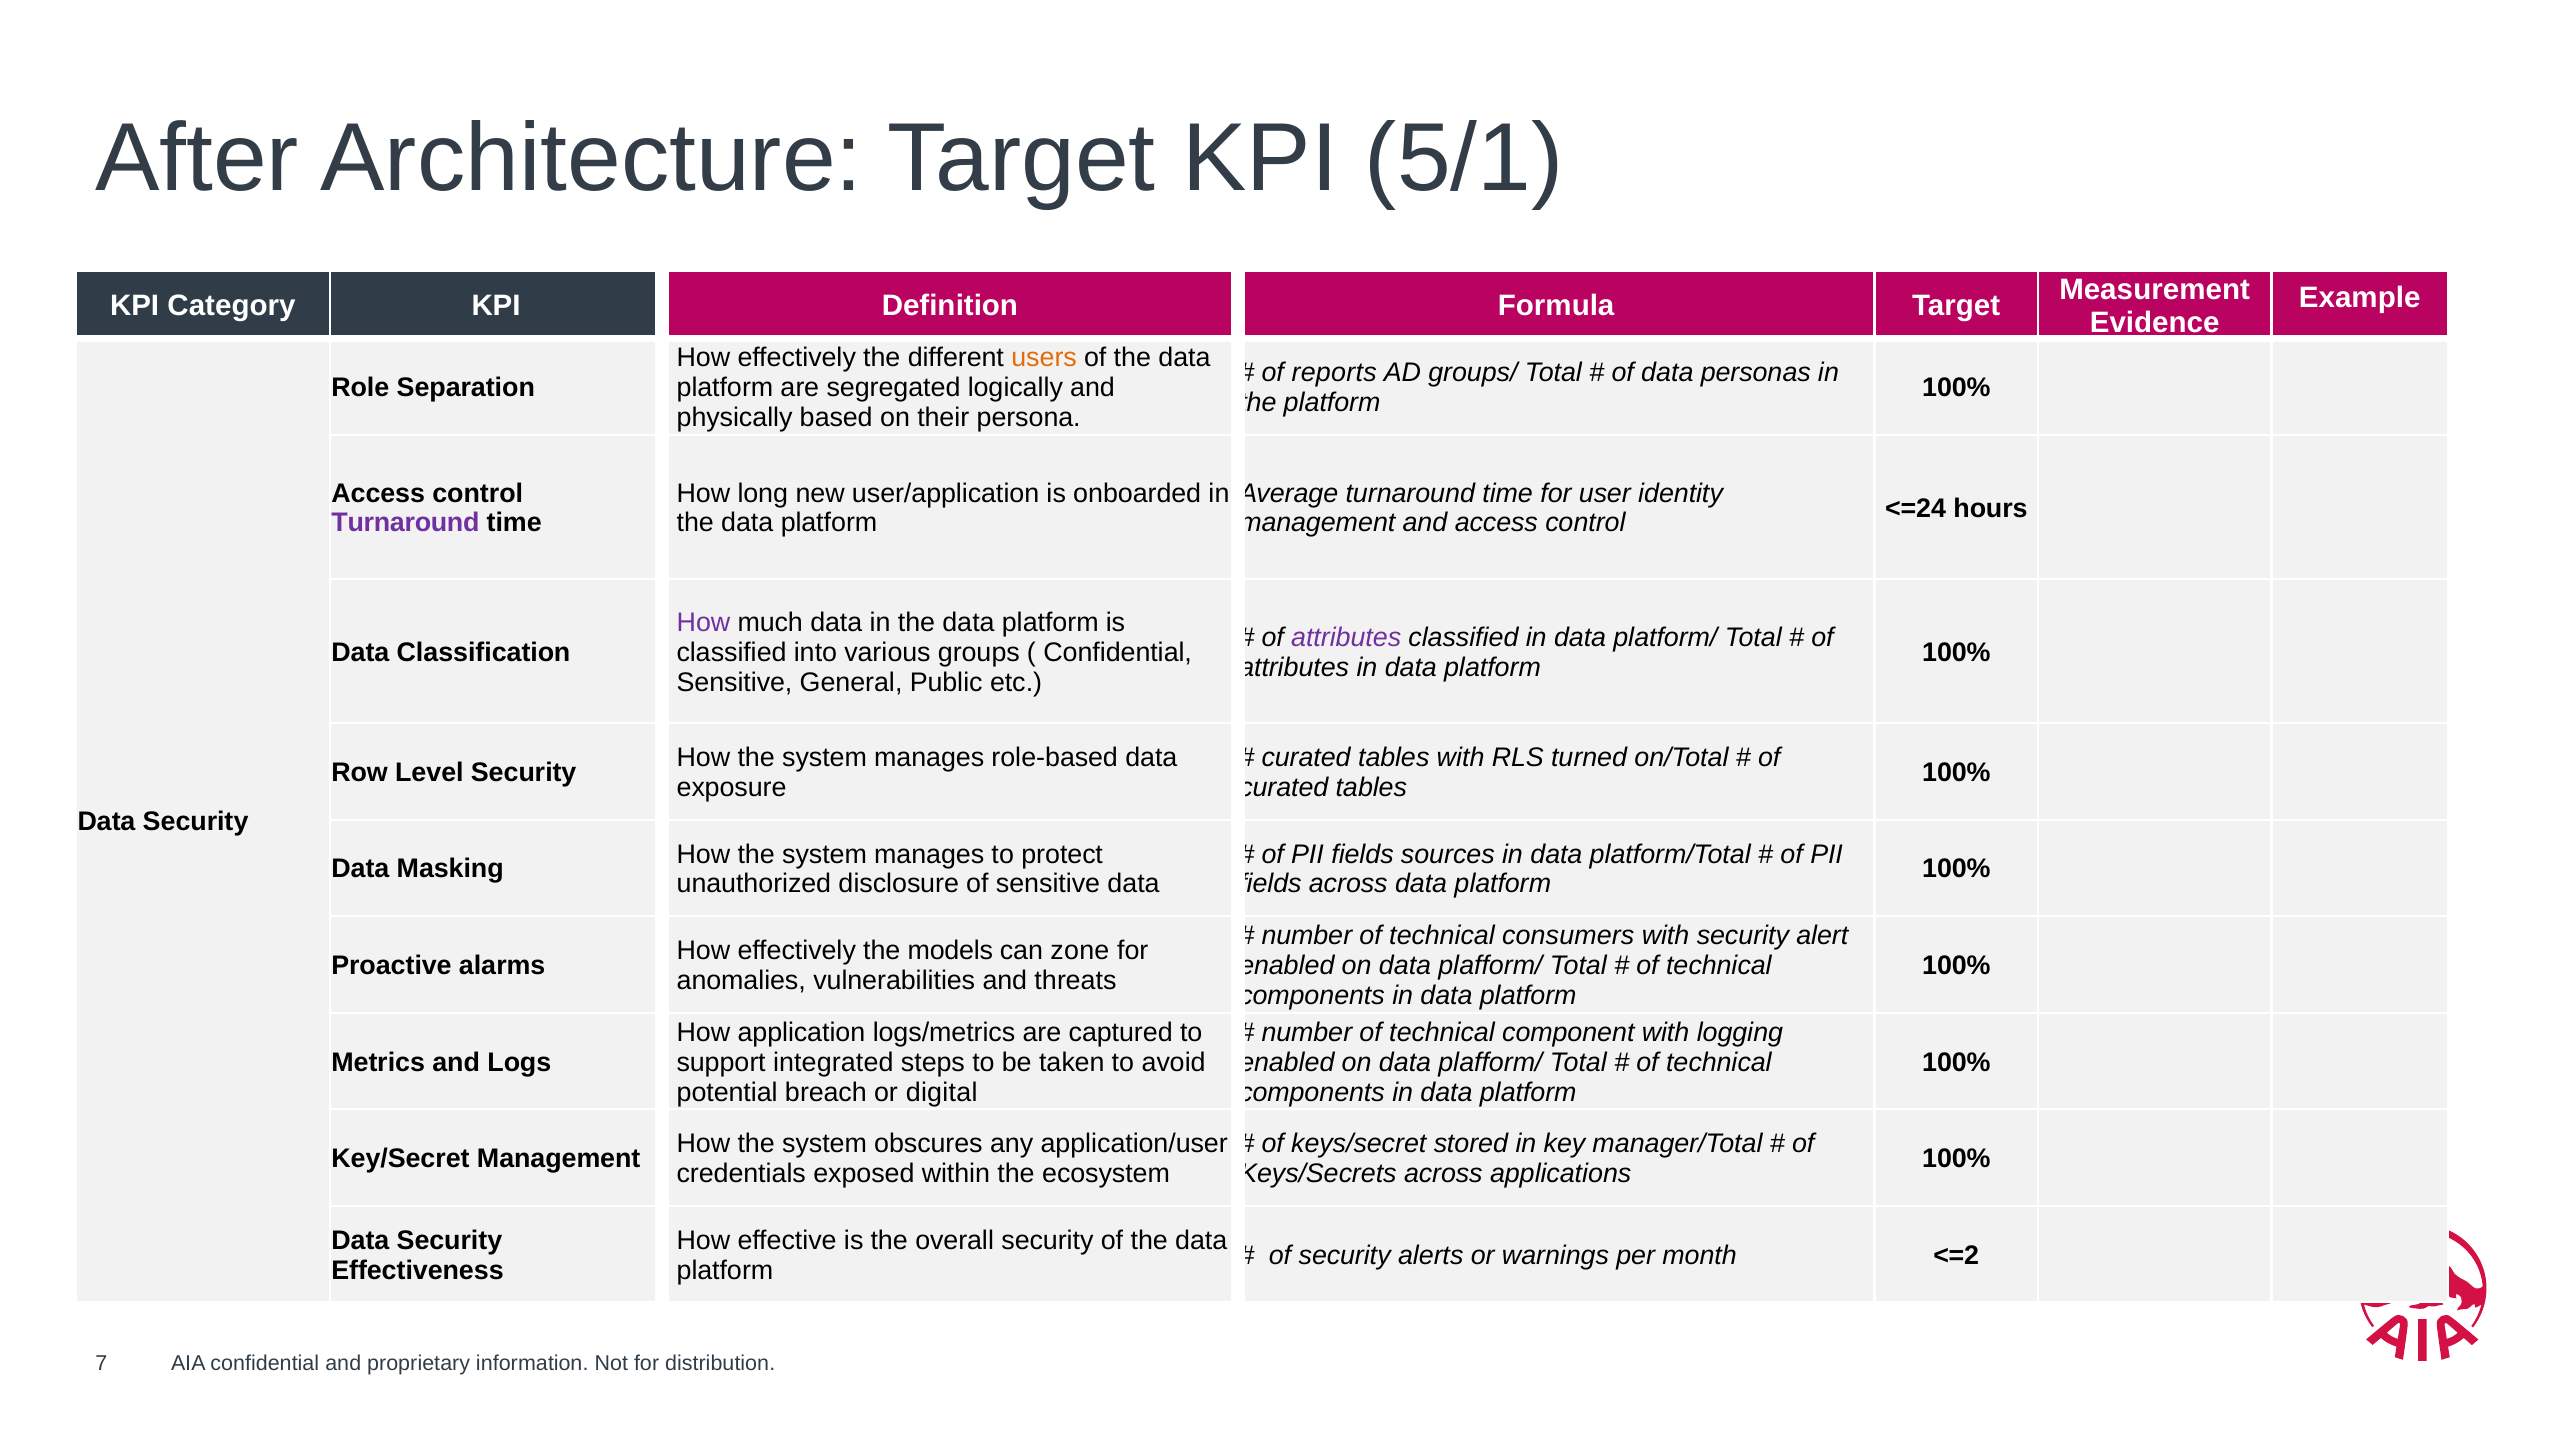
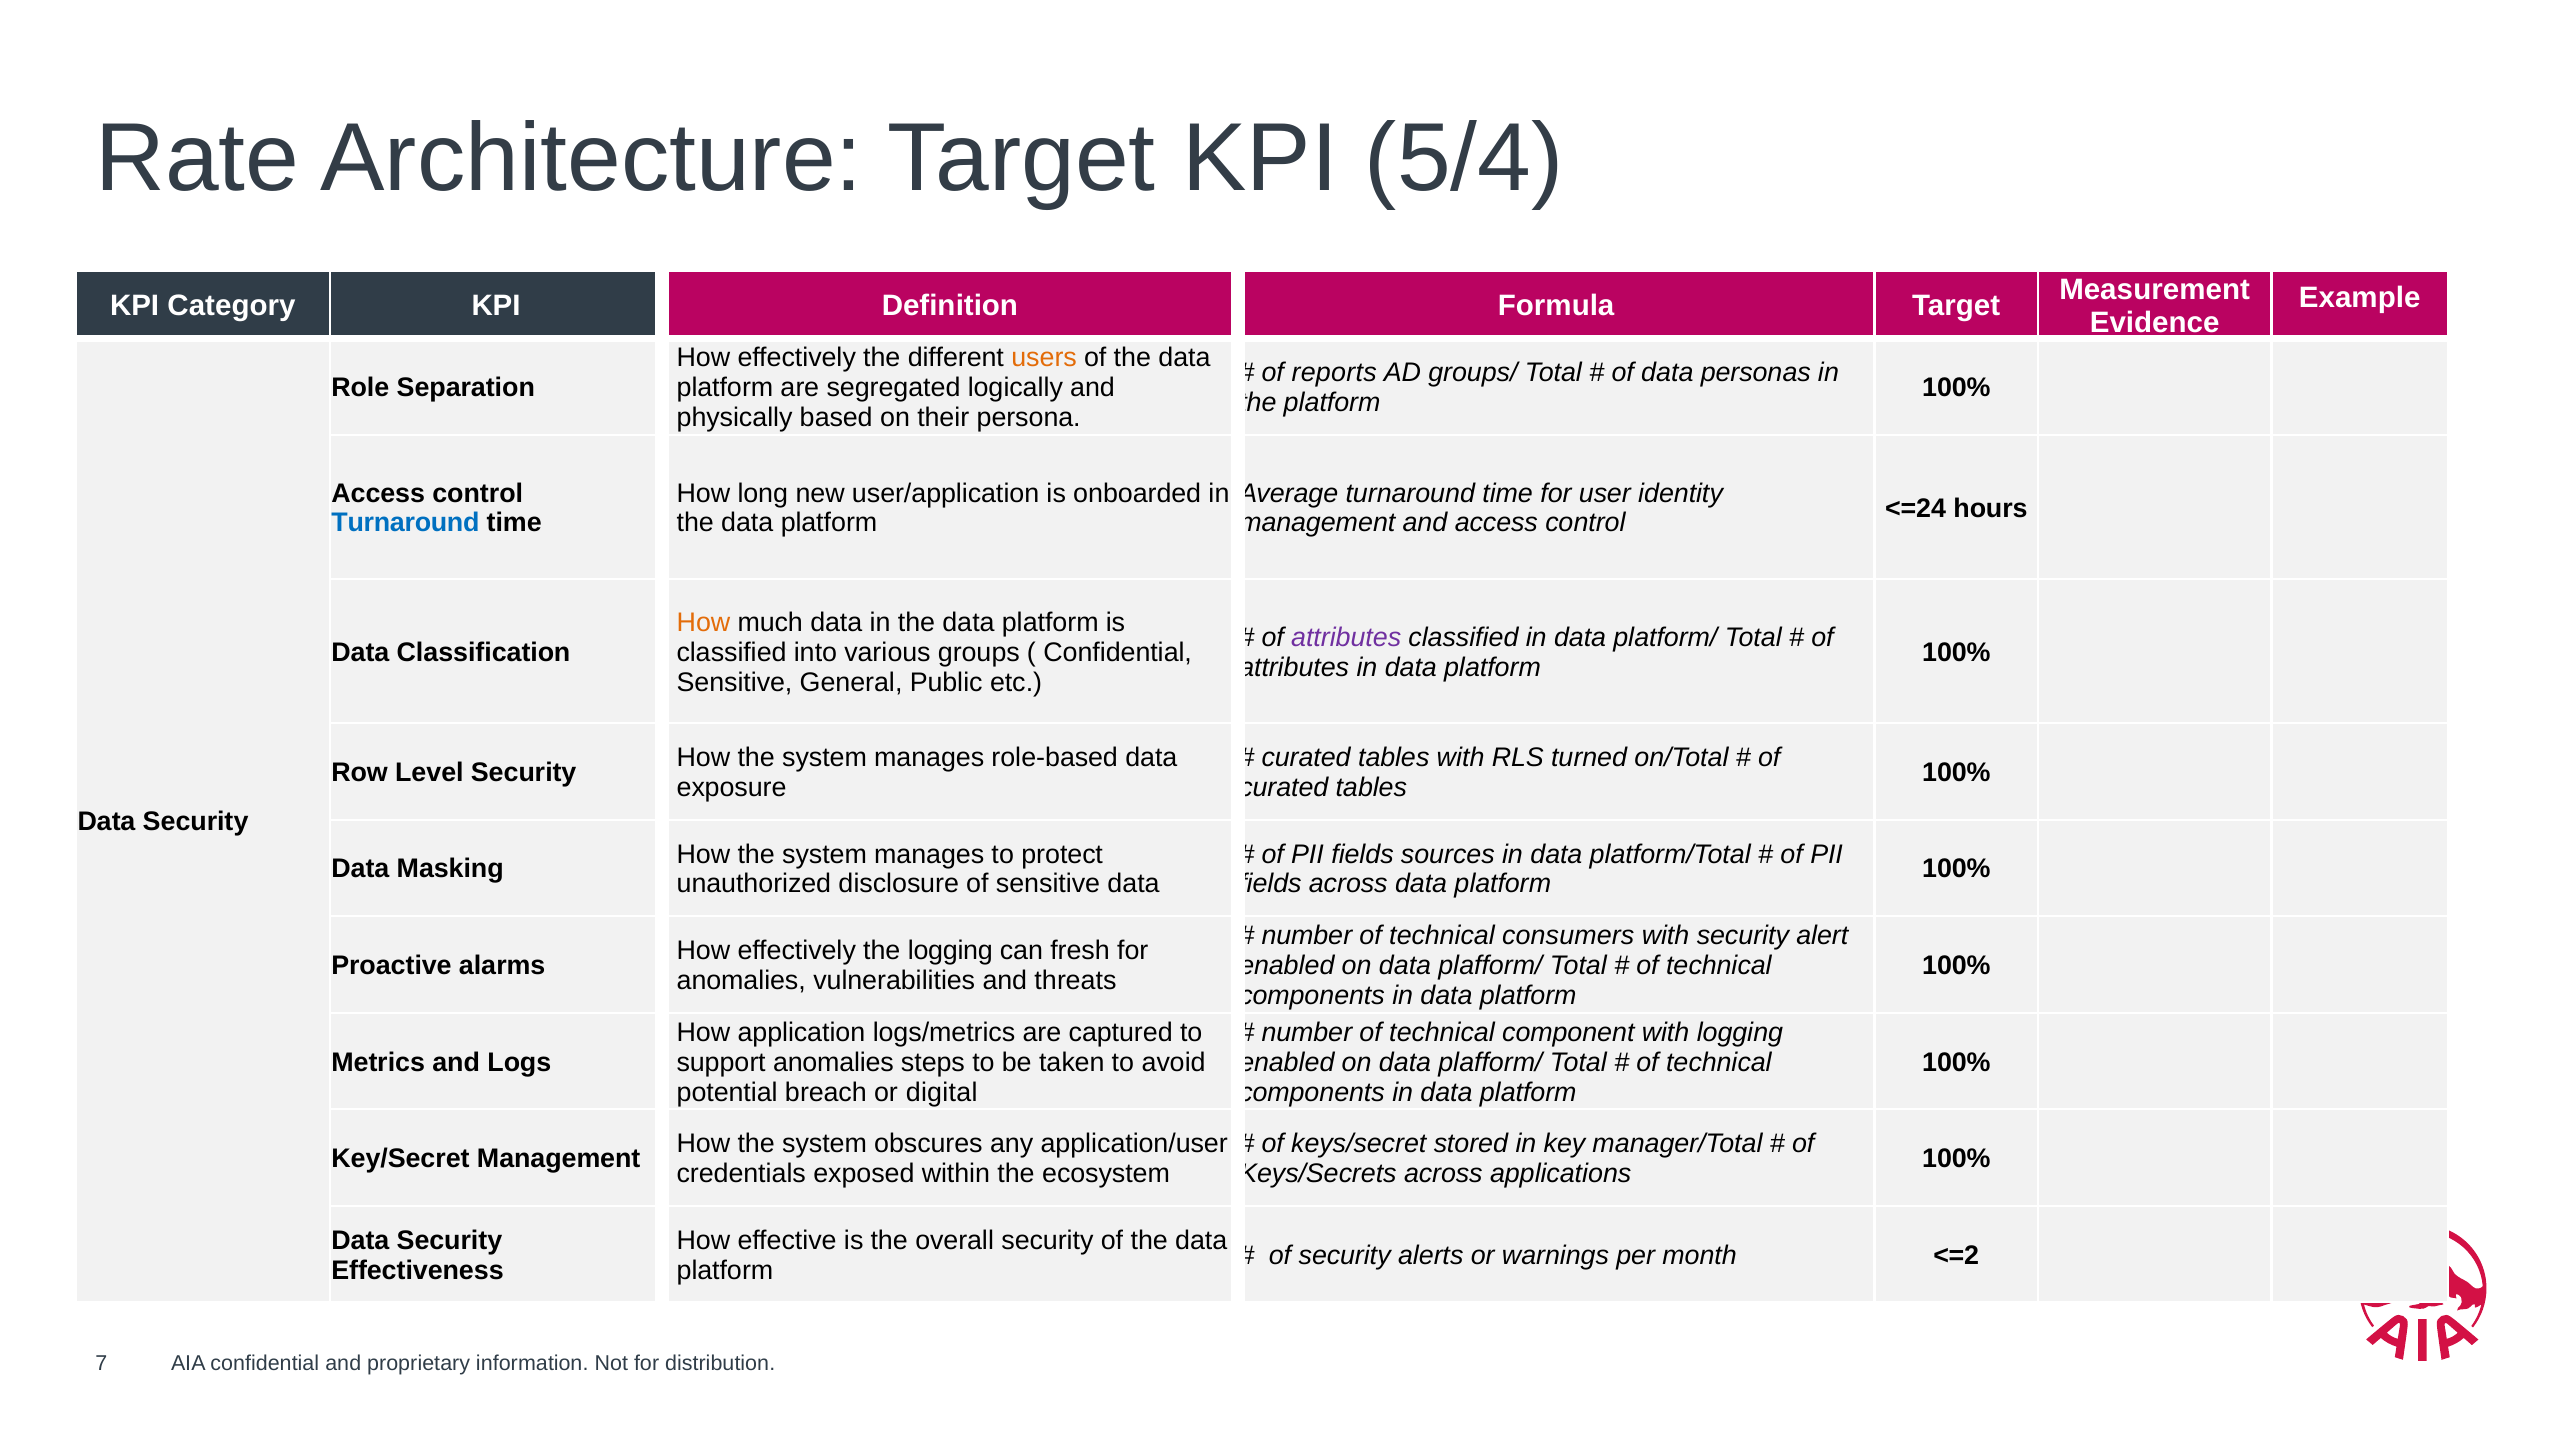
After: After -> Rate
5/1: 5/1 -> 5/4
Turnaround at (405, 523) colour: purple -> blue
How at (704, 622) colour: purple -> orange
the models: models -> logging
zone: zone -> fresh
support integrated: integrated -> anomalies
